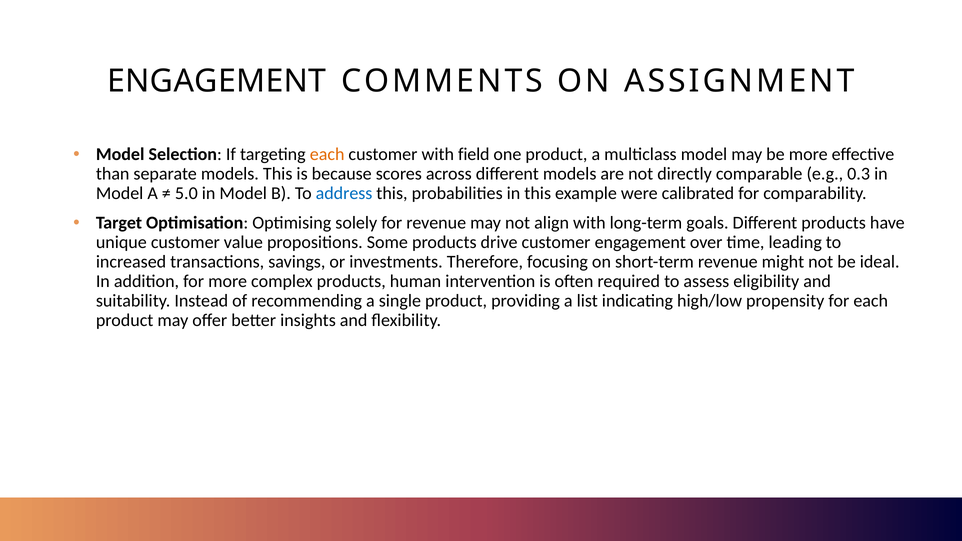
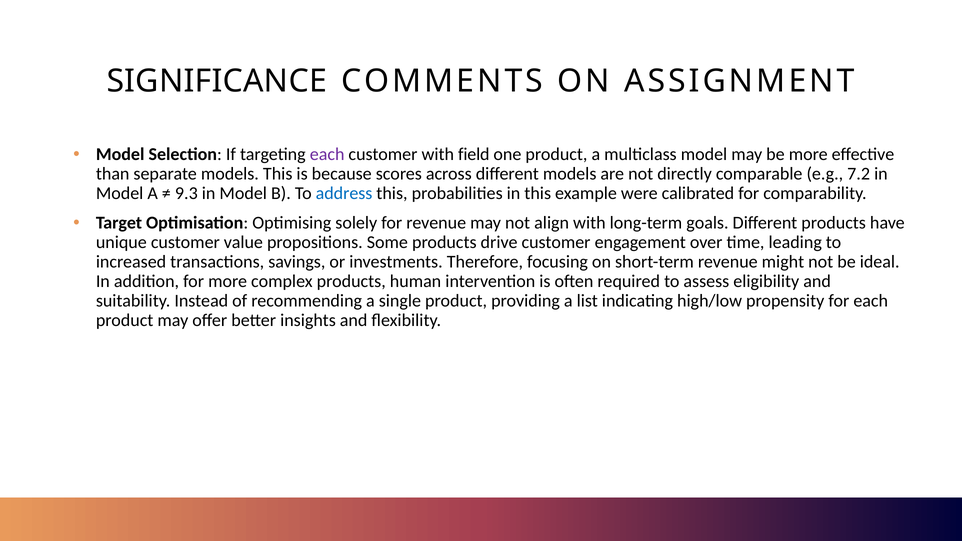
ENGAGEMENT at (217, 81): ENGAGEMENT -> SIGNIFICANCE
each at (327, 155) colour: orange -> purple
0.3: 0.3 -> 7.2
5.0: 5.0 -> 9.3
